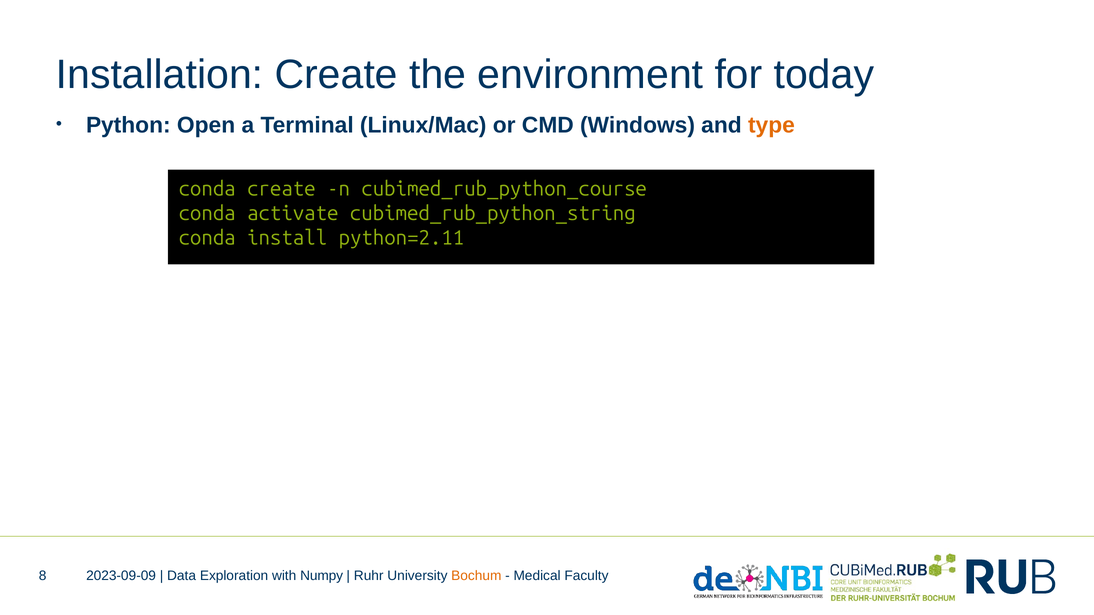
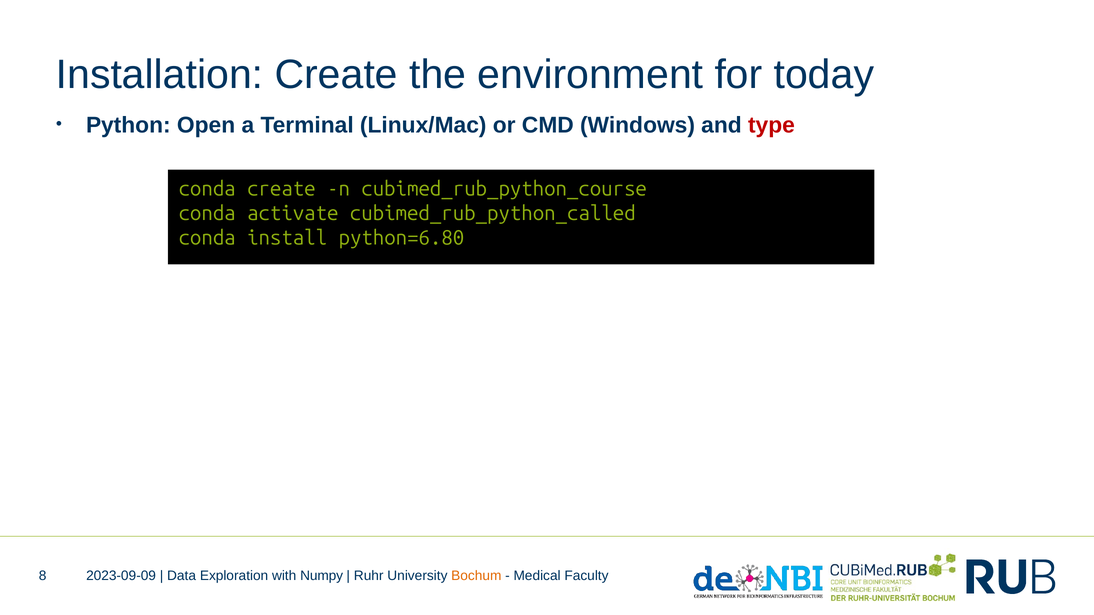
type colour: orange -> red
cubimed_rub_python_string: cubimed_rub_python_string -> cubimed_rub_python_called
python=2.11: python=2.11 -> python=6.80
